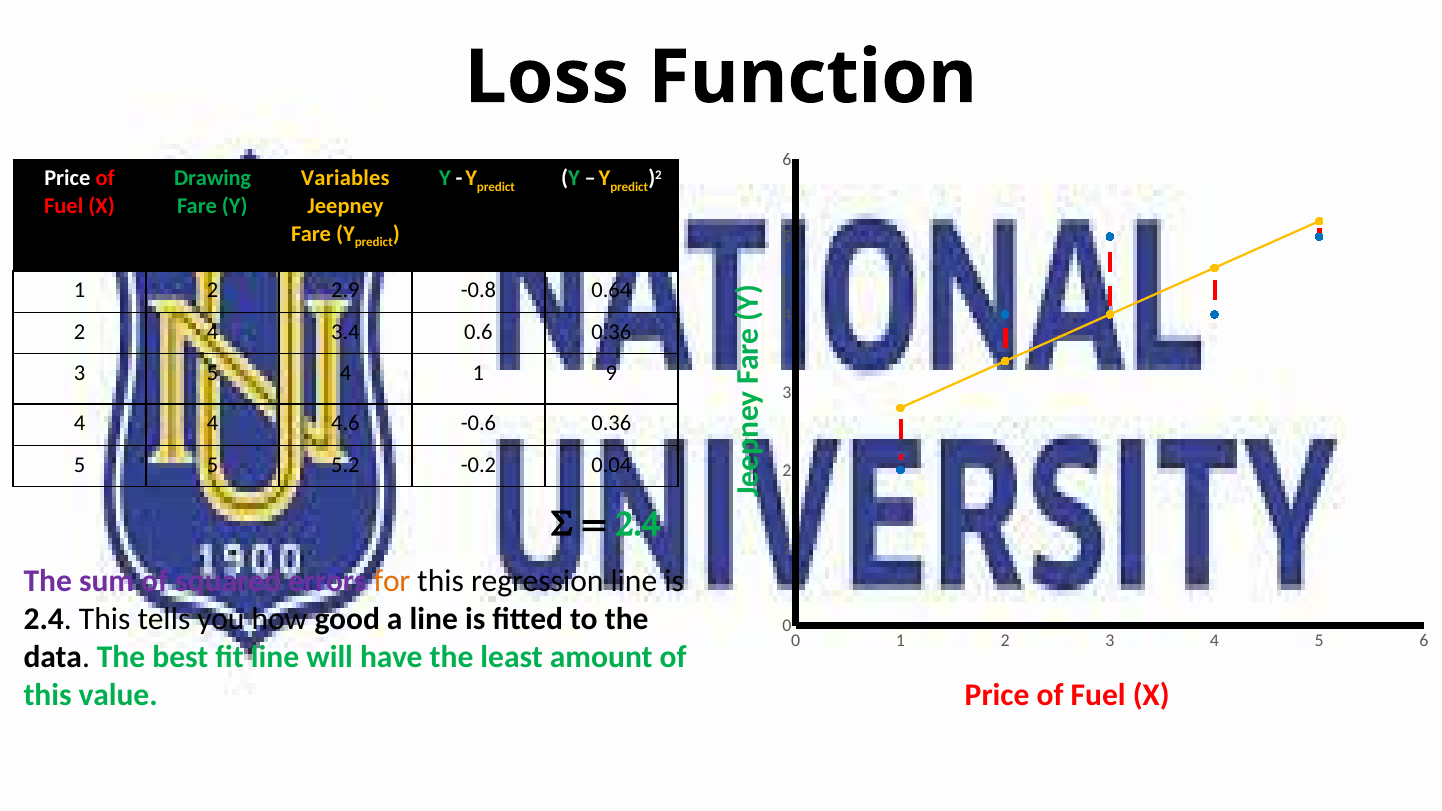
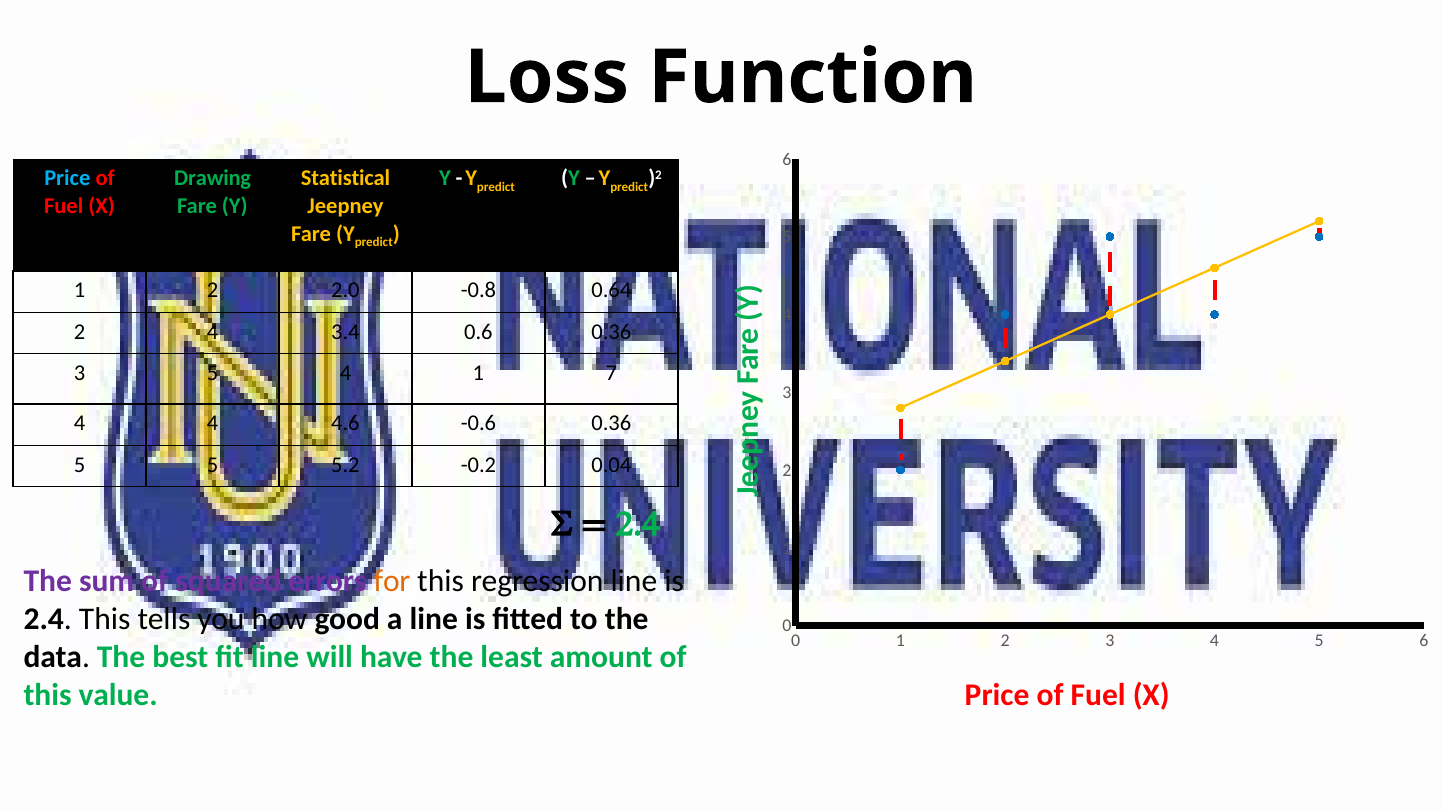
Price at (67, 179) colour: white -> light blue
Variables: Variables -> Statistical
2.9: 2.9 -> 2.0
9: 9 -> 7
